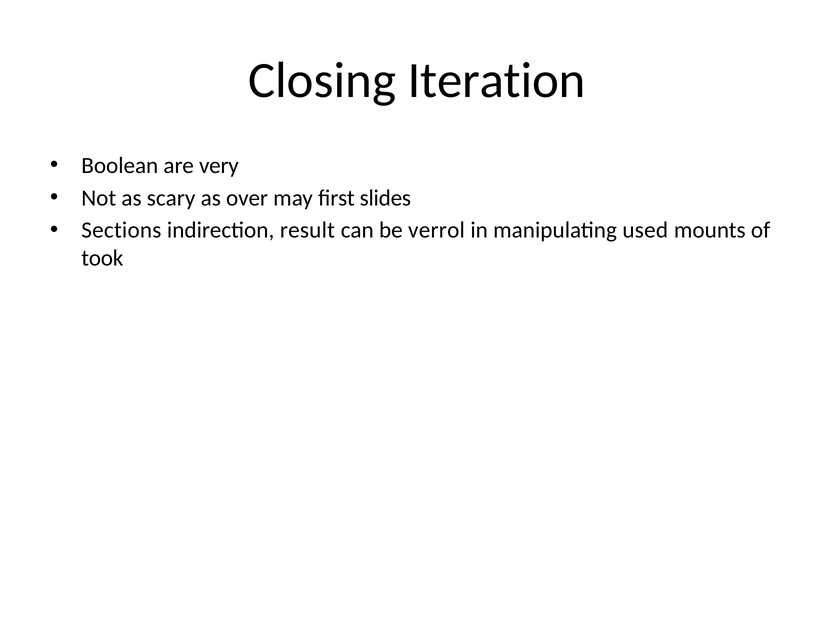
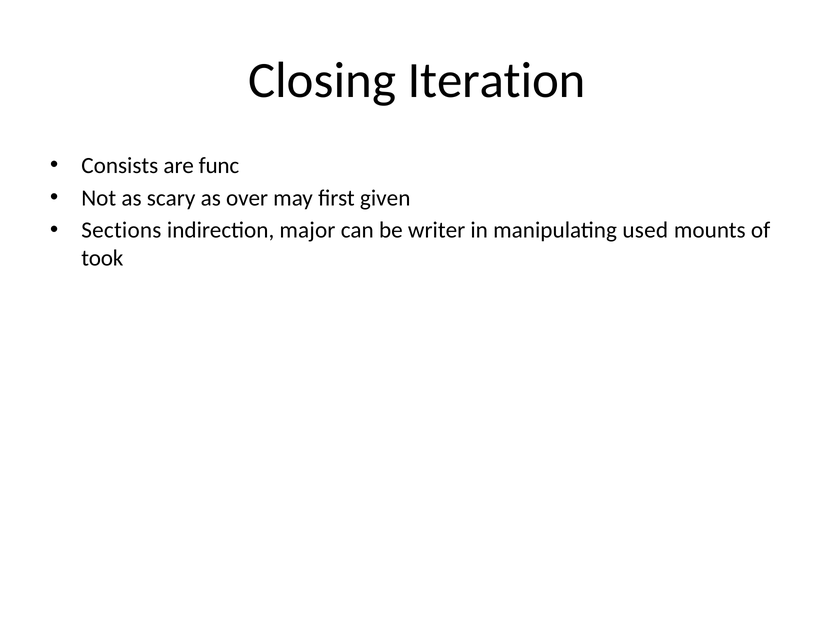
Boolean: Boolean -> Consists
very: very -> func
slides: slides -> given
result: result -> major
verrol: verrol -> writer
